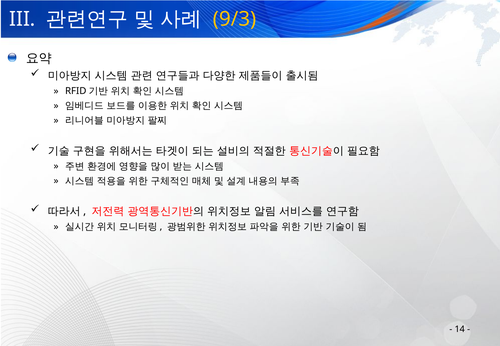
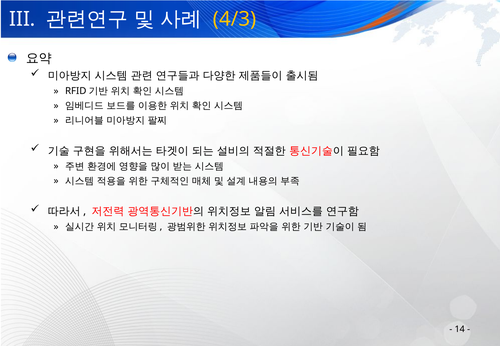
9/3: 9/3 -> 4/3
